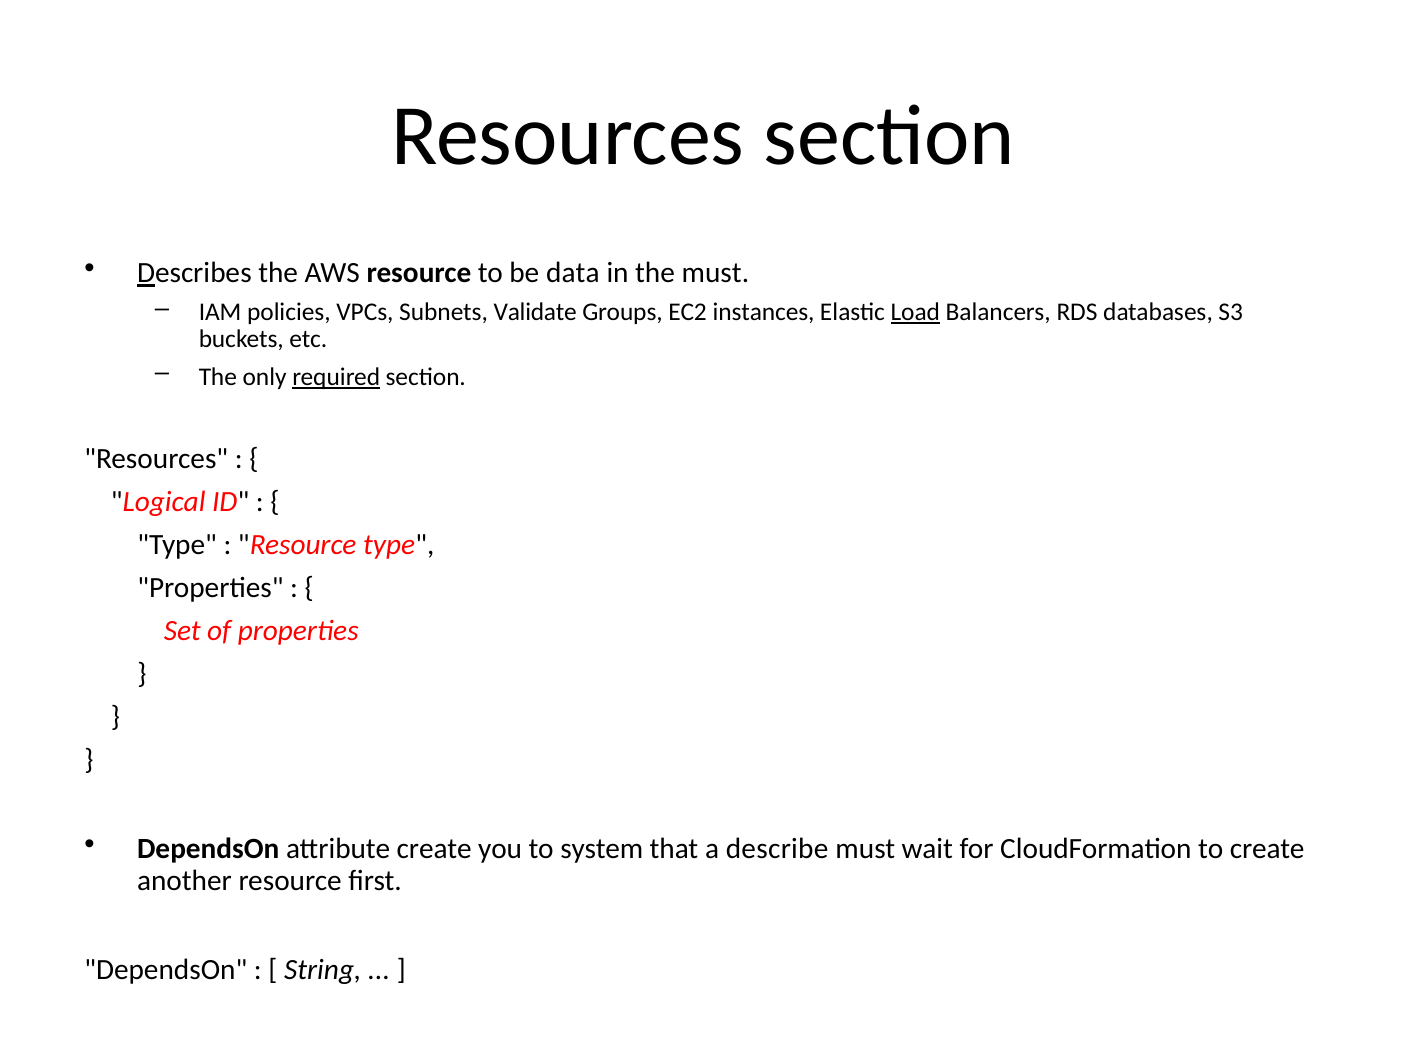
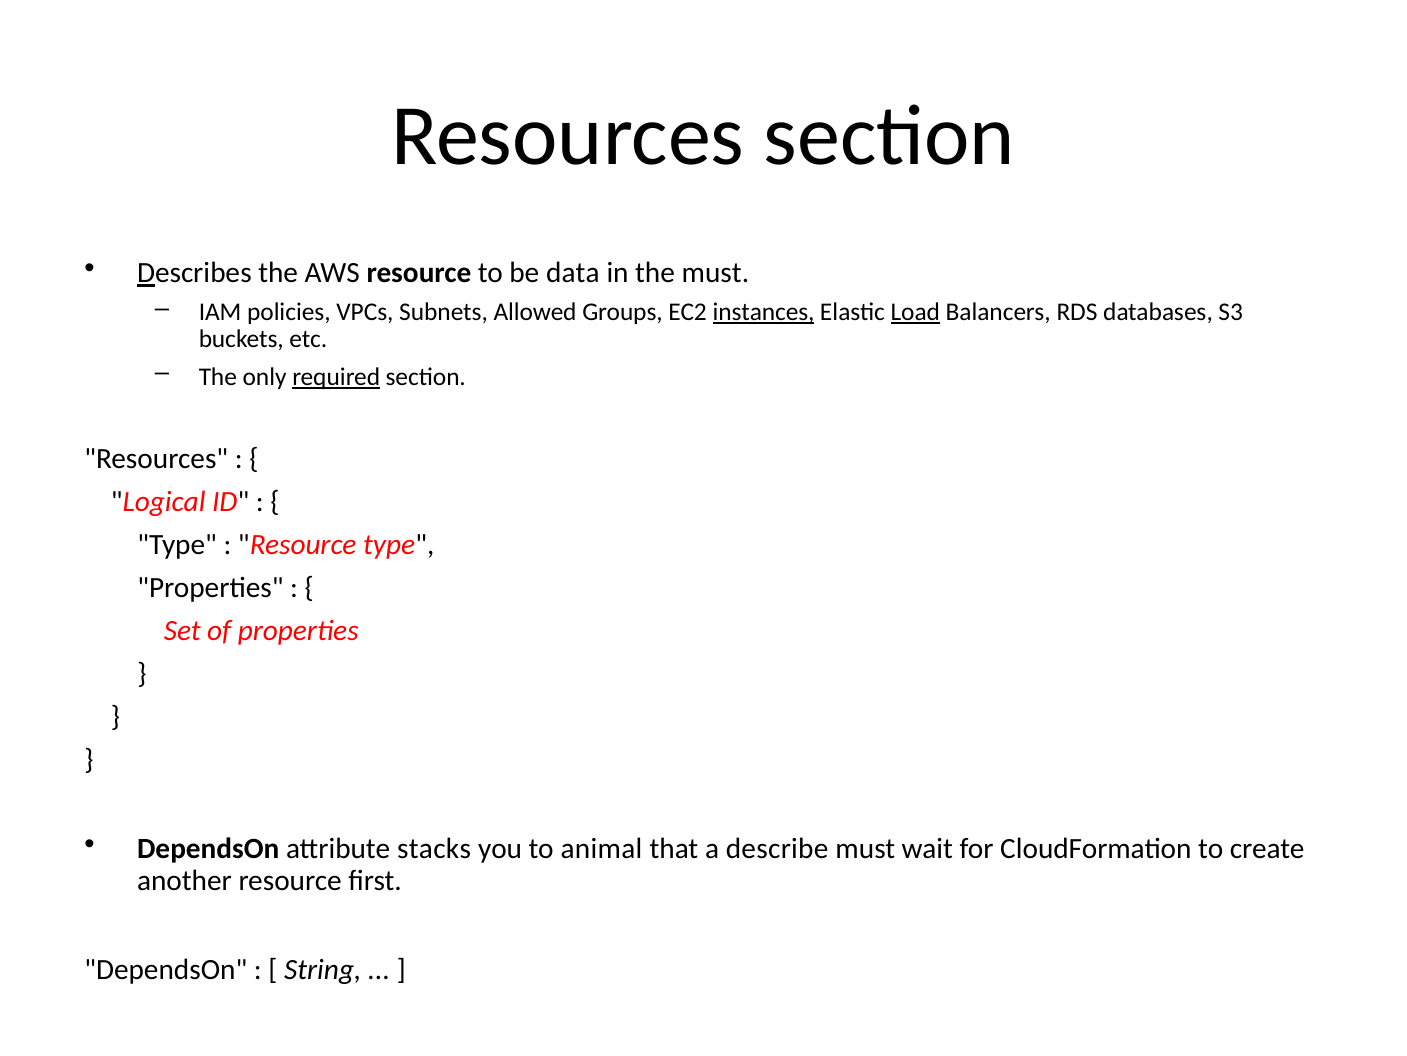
Validate: Validate -> Allowed
instances underline: none -> present
attribute create: create -> stacks
system: system -> animal
